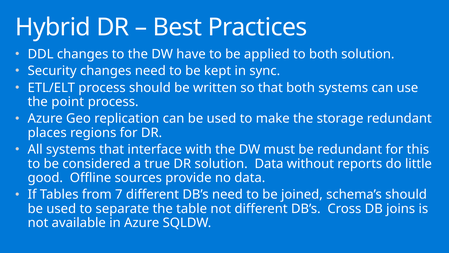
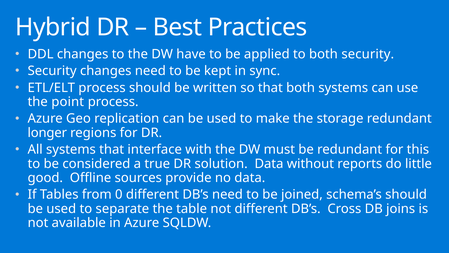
both solution: solution -> security
places: places -> longer
7: 7 -> 0
